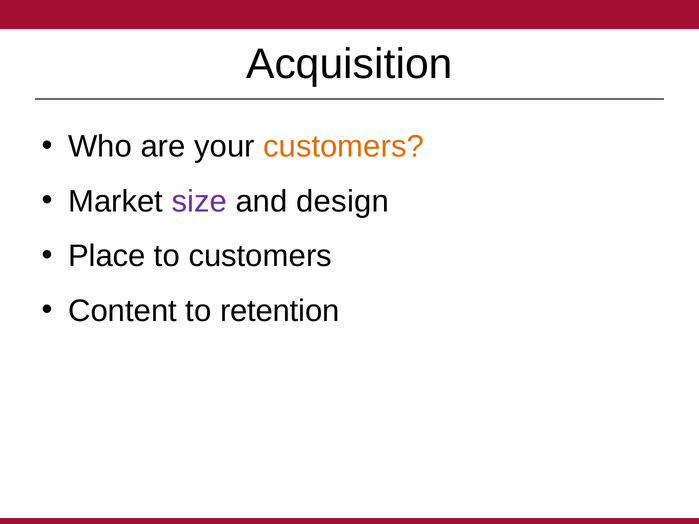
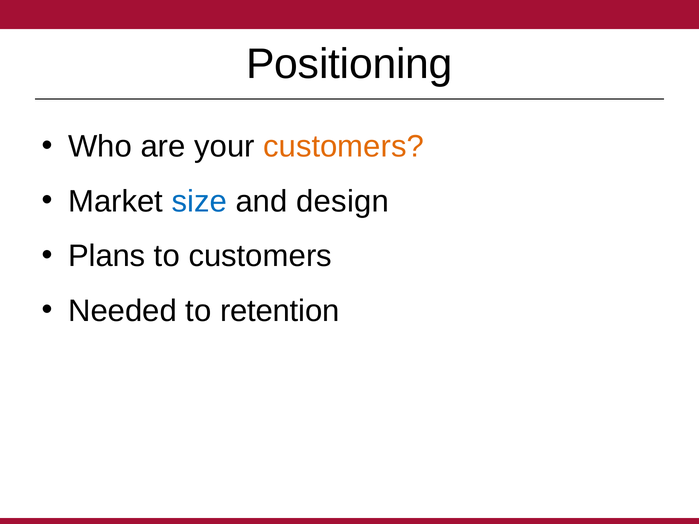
Acquisition: Acquisition -> Positioning
size colour: purple -> blue
Place: Place -> Plans
Content: Content -> Needed
